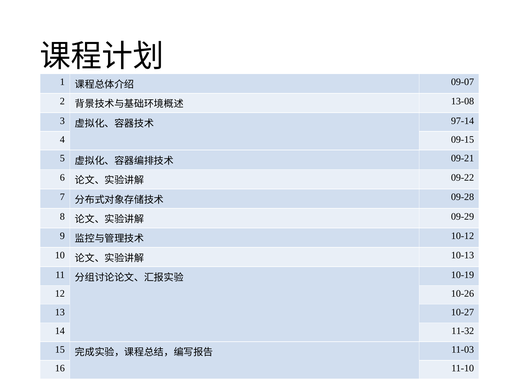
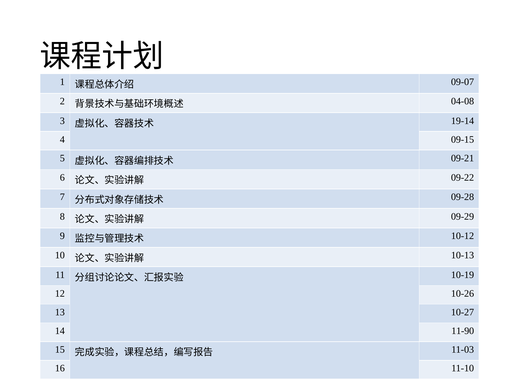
13-08: 13-08 -> 04-08
97-14: 97-14 -> 19-14
11-32: 11-32 -> 11-90
